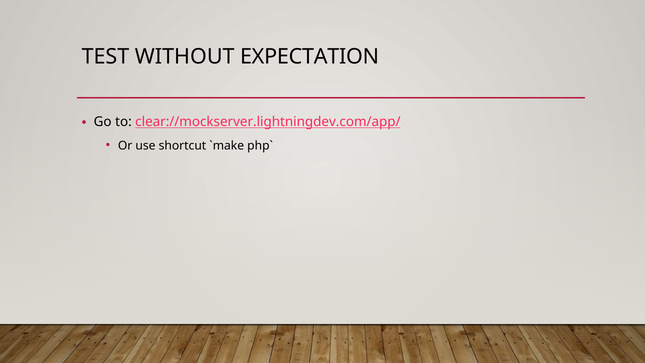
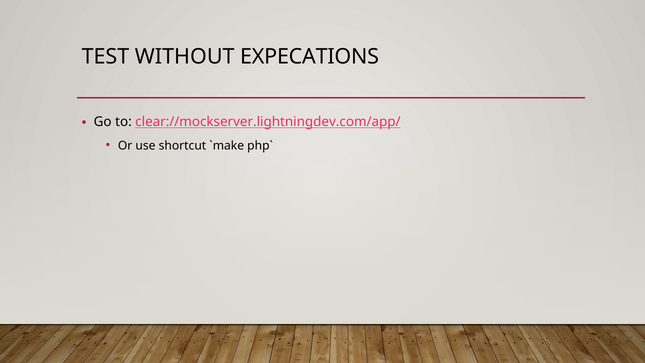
EXPECTATION: EXPECTATION -> EXPECATIONS
